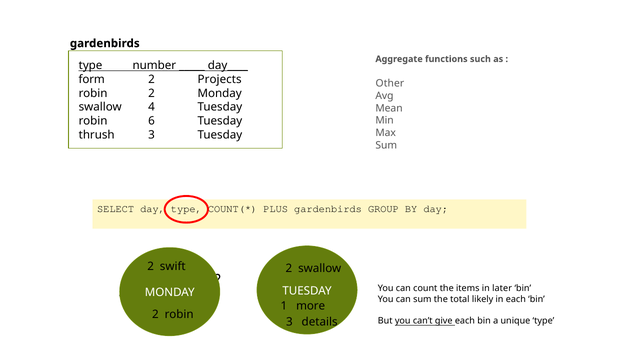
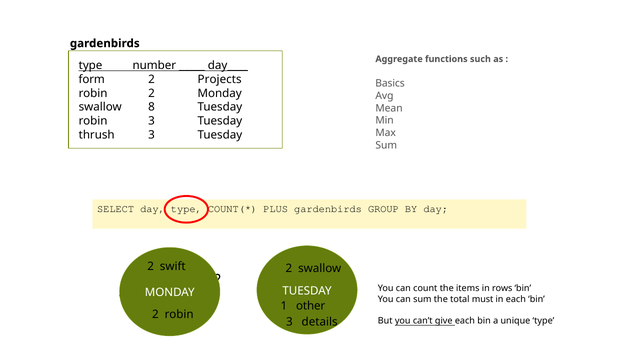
Other: Other -> Basics
4: 4 -> 8
robin 6: 6 -> 3
later: later -> rows
likely: likely -> must
more: more -> other
